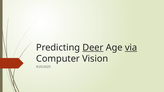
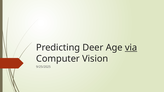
Deer underline: present -> none
